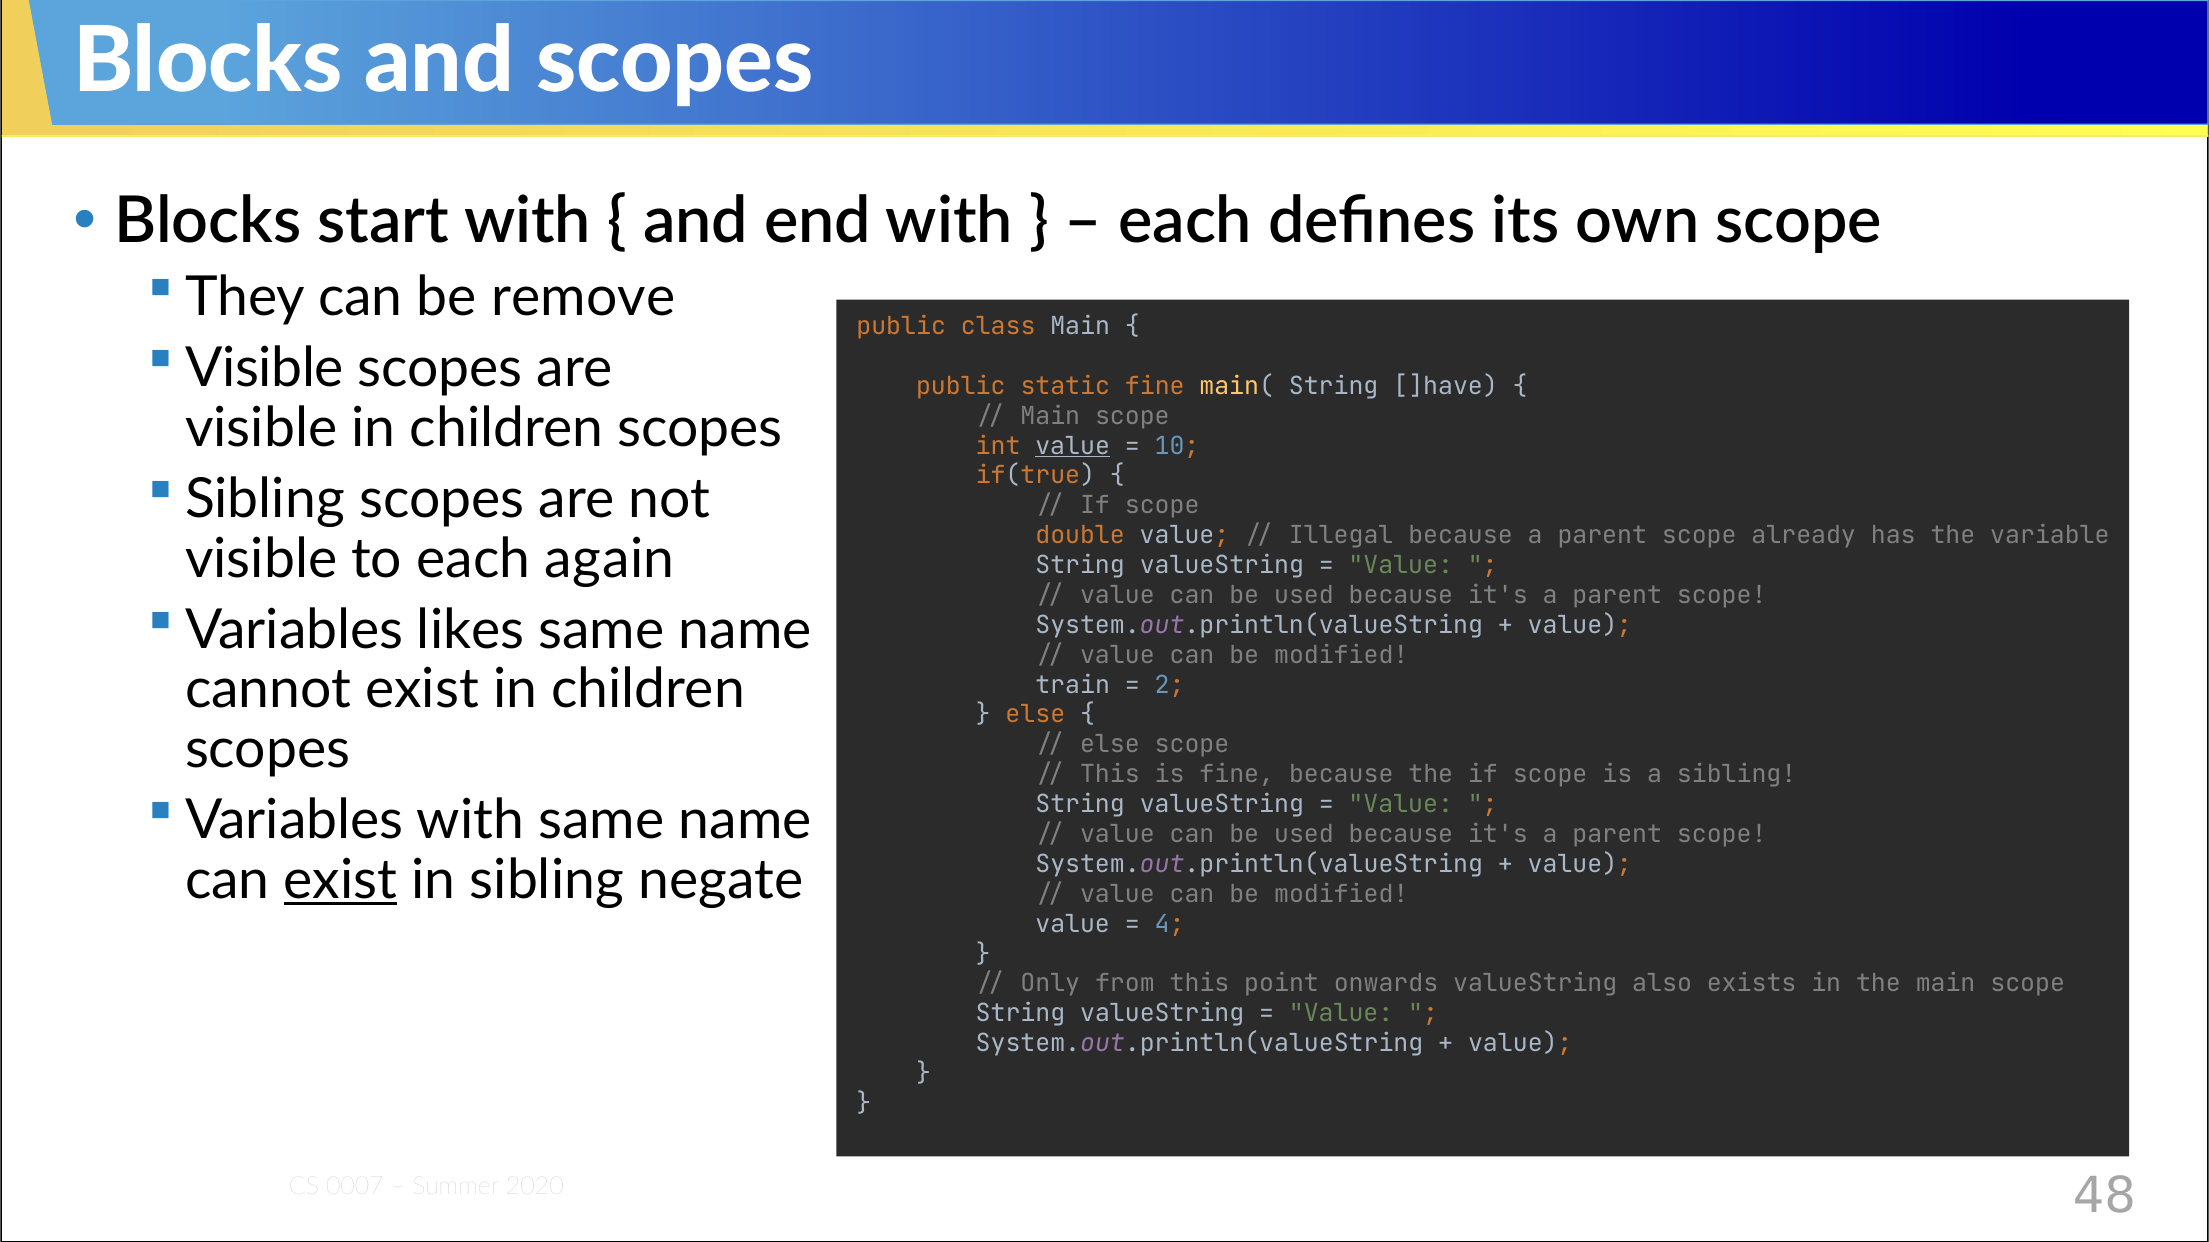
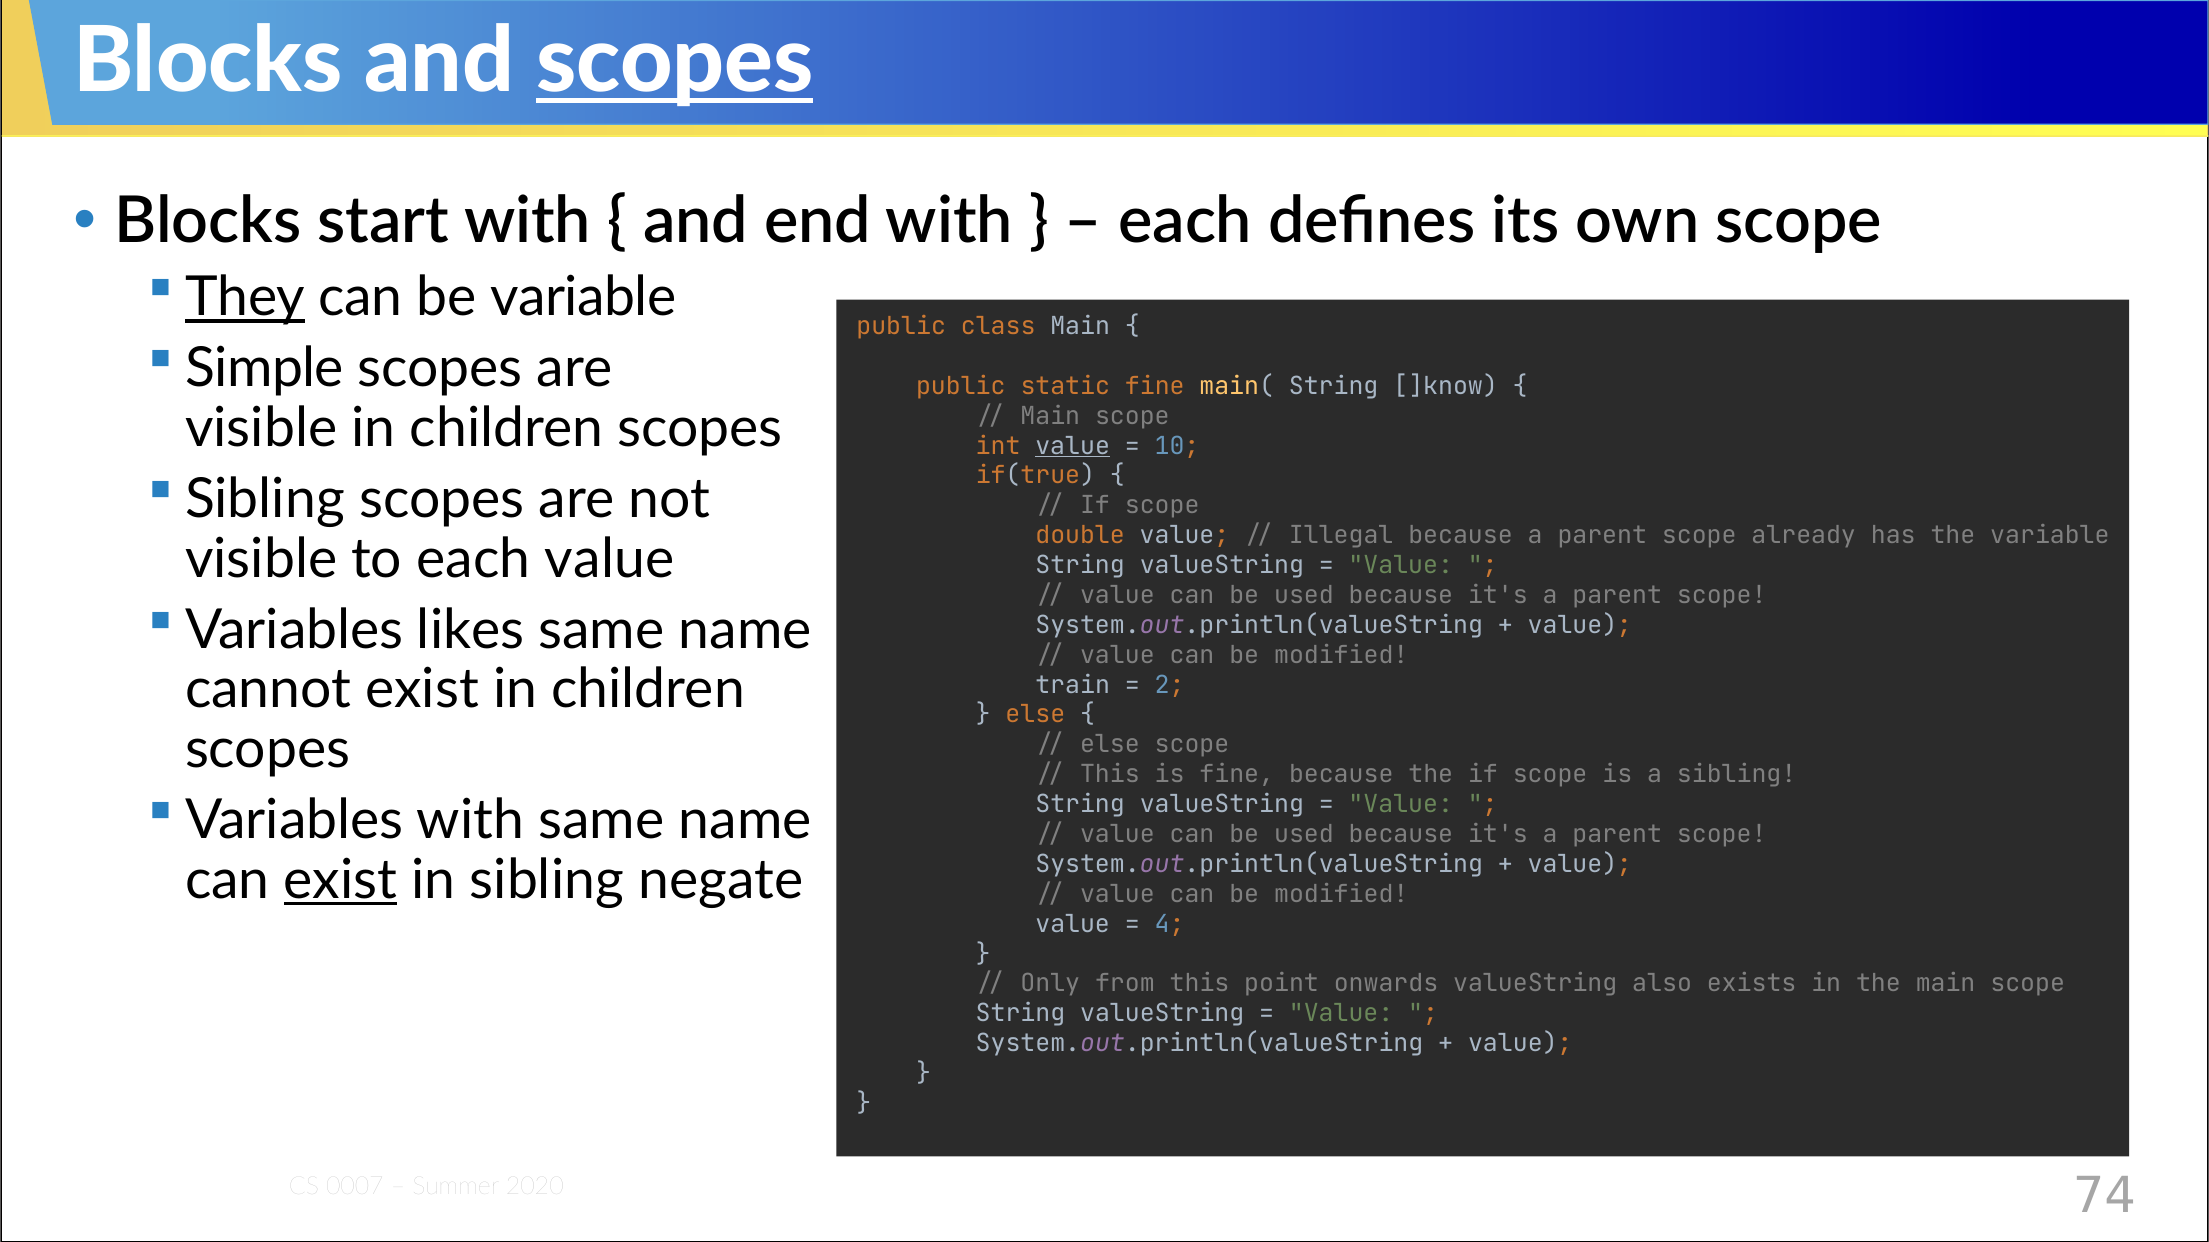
scopes at (675, 61) underline: none -> present
They underline: none -> present
be remove: remove -> variable
Visible at (264, 369): Visible -> Simple
]have: ]have -> ]know
each again: again -> value
48: 48 -> 74
